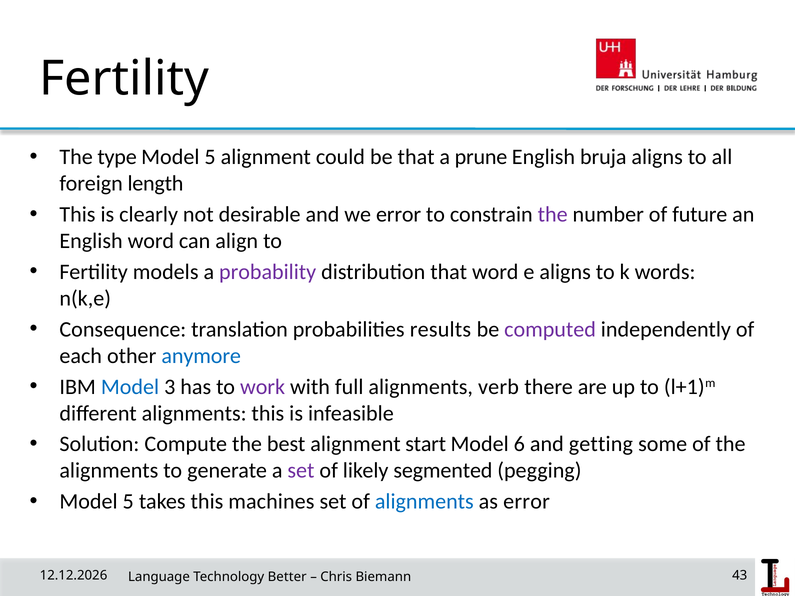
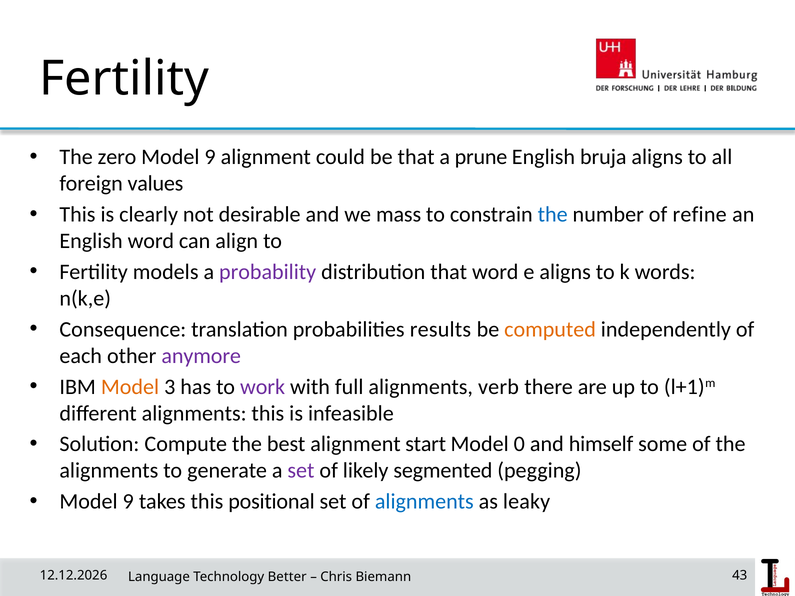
type: type -> zero
5 at (210, 157): 5 -> 9
length: length -> values
we error: error -> mass
the at (553, 215) colour: purple -> blue
future: future -> refine
computed colour: purple -> orange
anymore colour: blue -> purple
Model at (130, 387) colour: blue -> orange
6: 6 -> 0
getting: getting -> himself
5 at (128, 502): 5 -> 9
machines: machines -> positional
as error: error -> leaky
